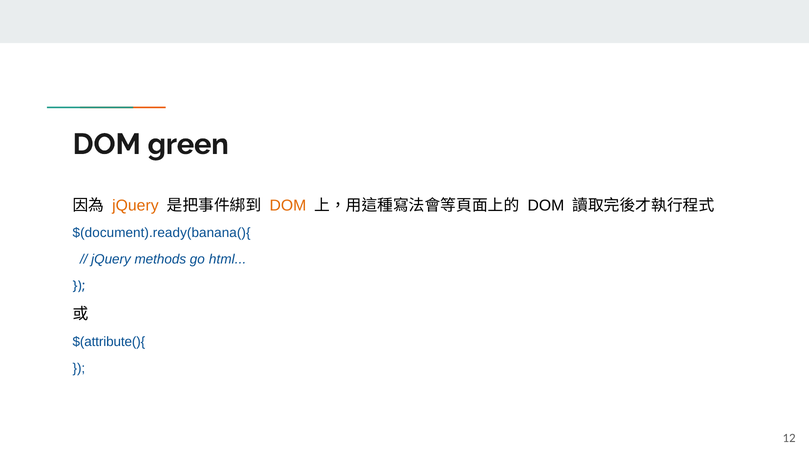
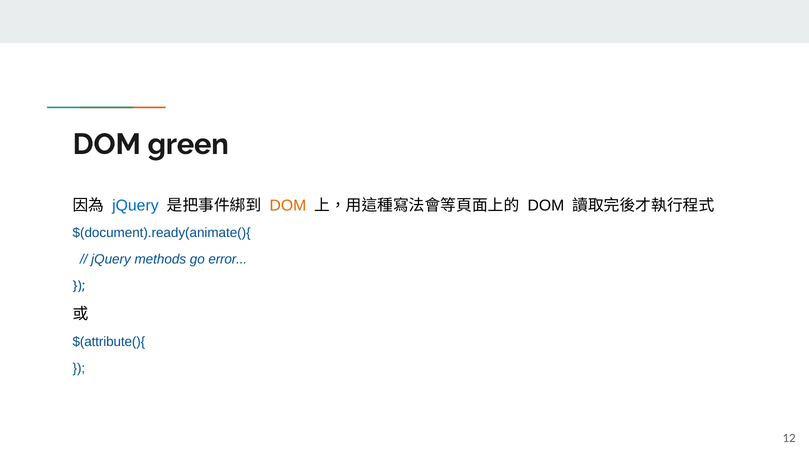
jQuery at (135, 205) colour: orange -> blue
$(document).ready(banana(){: $(document).ready(banana(){ -> $(document).ready(animate(){
html: html -> error
